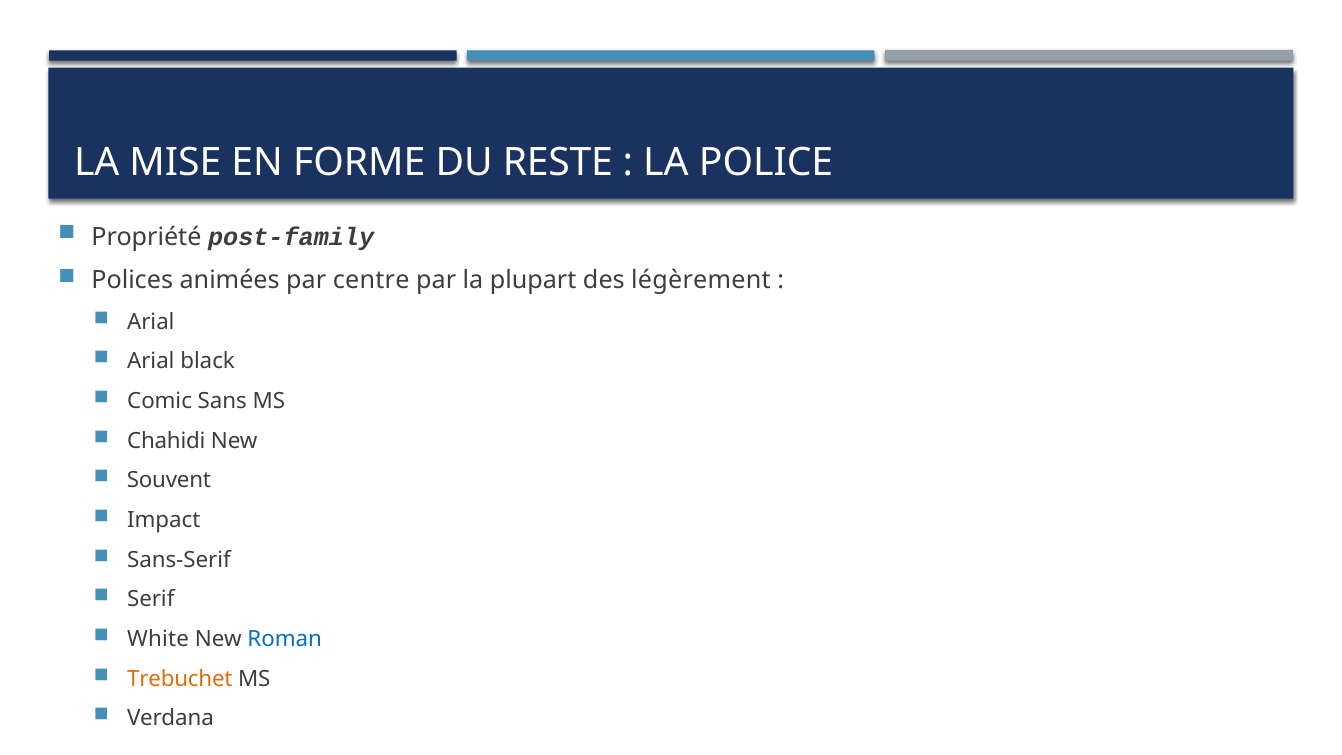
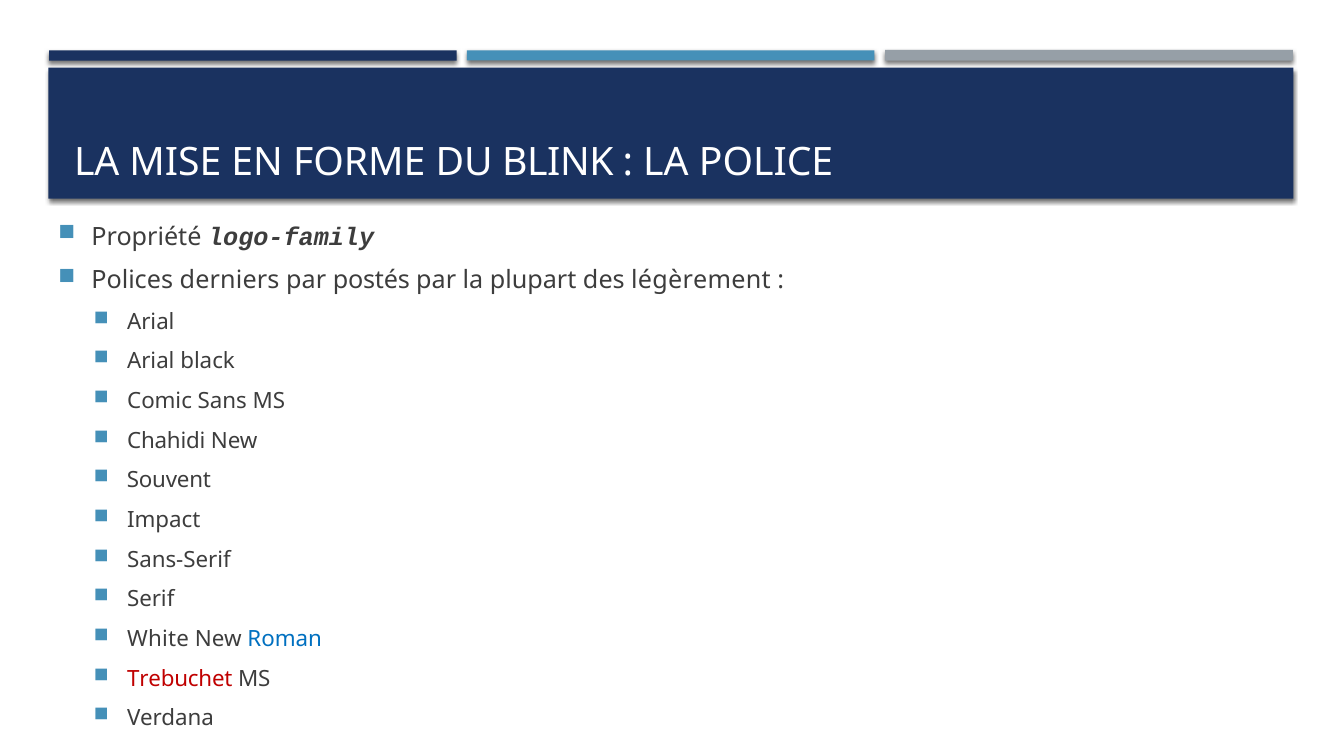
RESTE: RESTE -> BLINK
post-family: post-family -> logo-family
animées: animées -> derniers
centre: centre -> postés
Trebuchet colour: orange -> red
